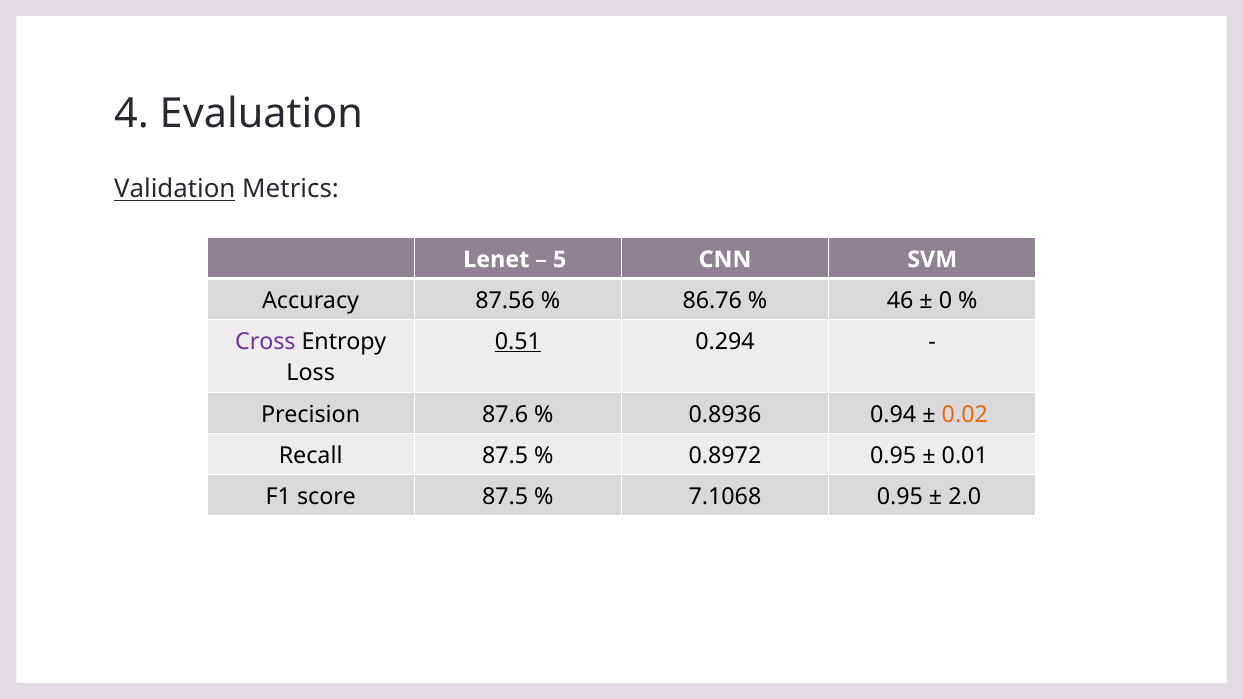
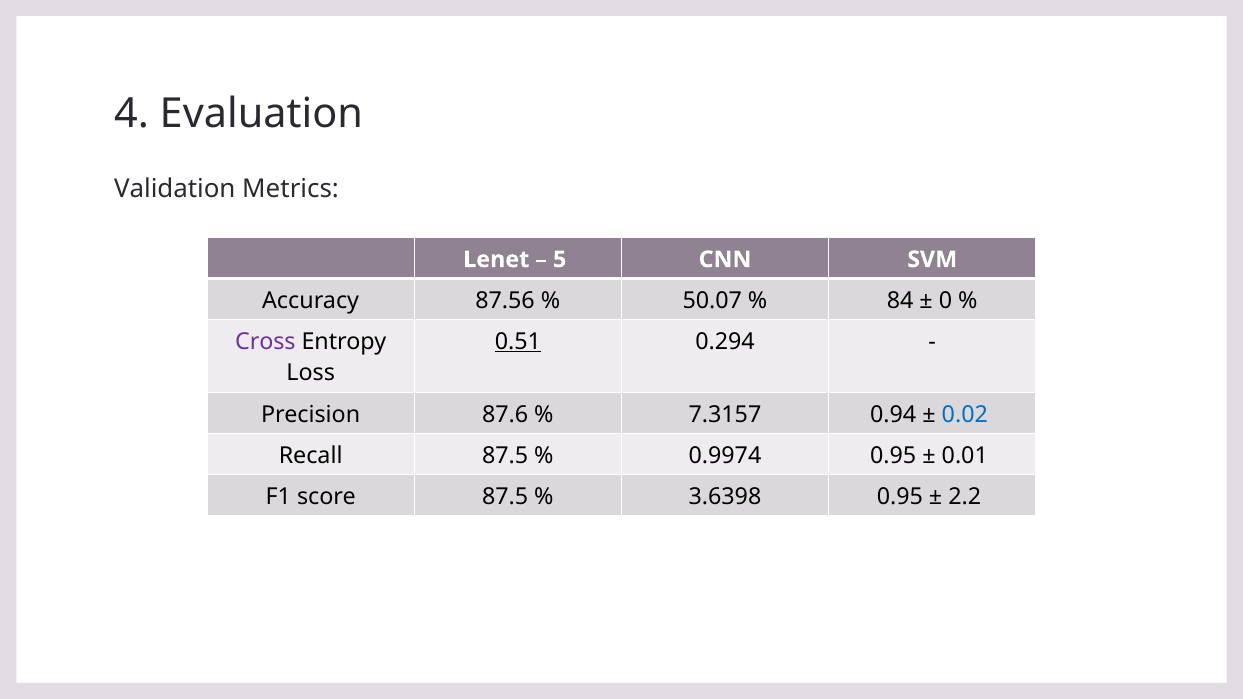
Validation underline: present -> none
86.76: 86.76 -> 50.07
46: 46 -> 84
0.8936: 0.8936 -> 7.3157
0.02 colour: orange -> blue
0.8972: 0.8972 -> 0.9974
7.1068: 7.1068 -> 3.6398
2.0: 2.0 -> 2.2
